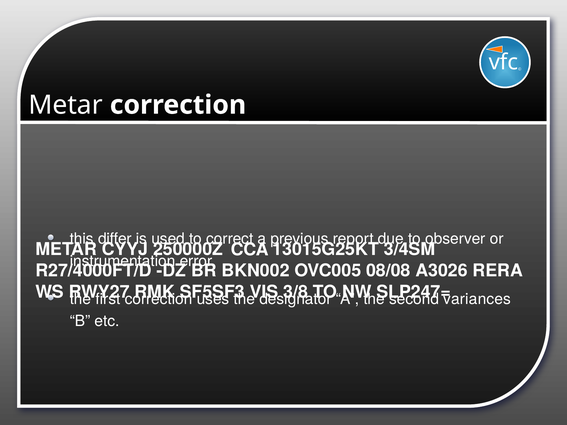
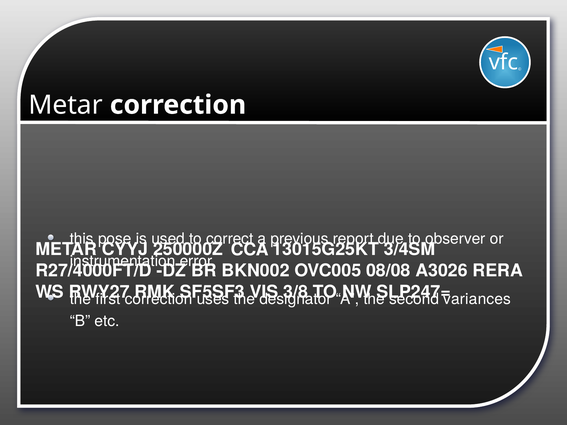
differ: differ -> pose
